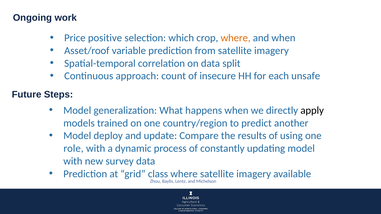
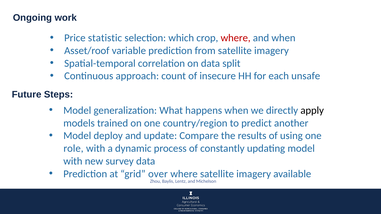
positive: positive -> statistic
where at (236, 38) colour: orange -> red
class: class -> over
